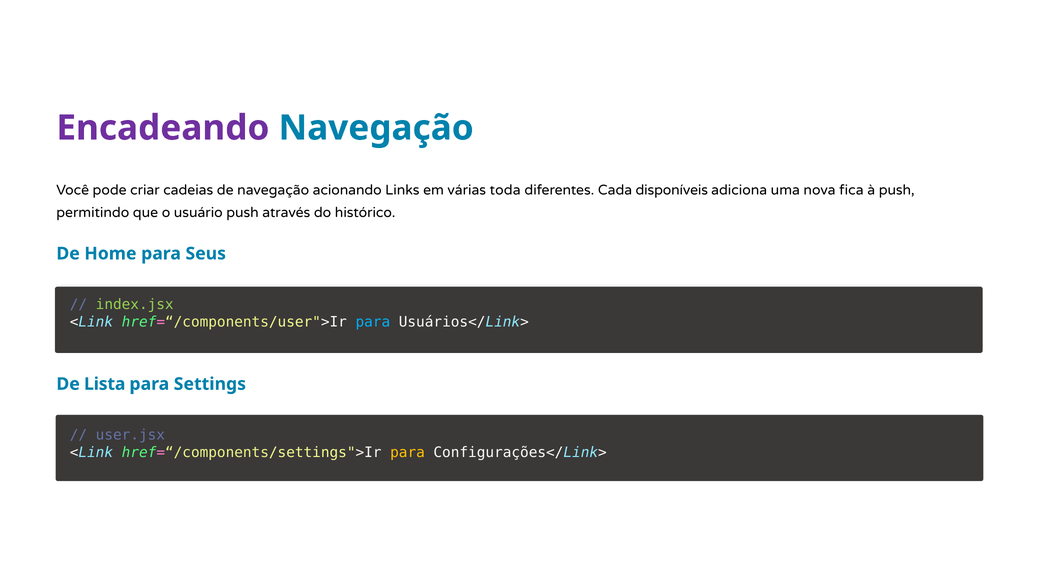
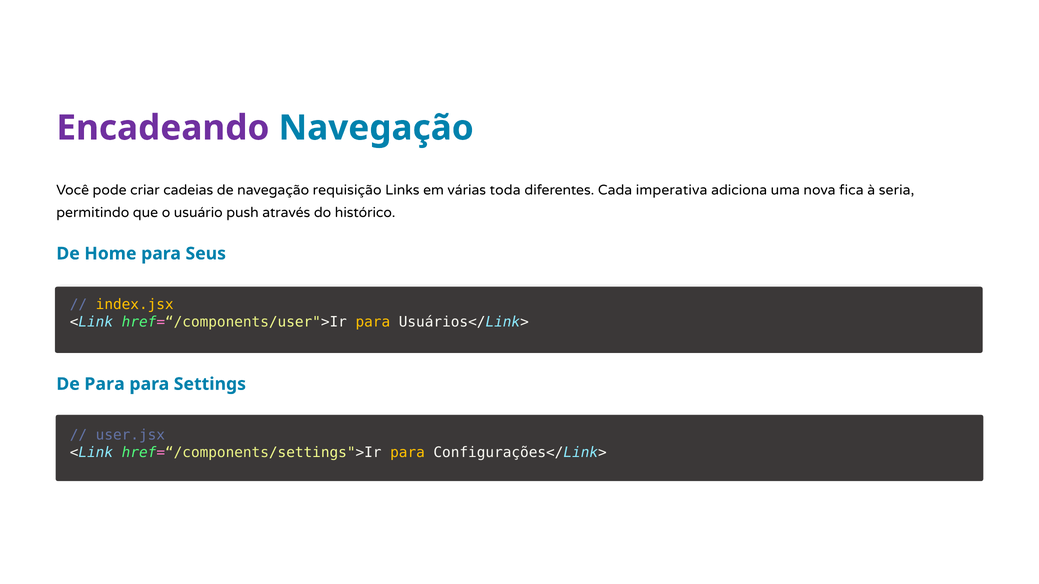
acionando: acionando -> requisição
disponíveis: disponíveis -> imperativa
à push: push -> seria
index.jsx colour: light green -> yellow
para at (373, 322) colour: light blue -> yellow
De Lista: Lista -> Para
